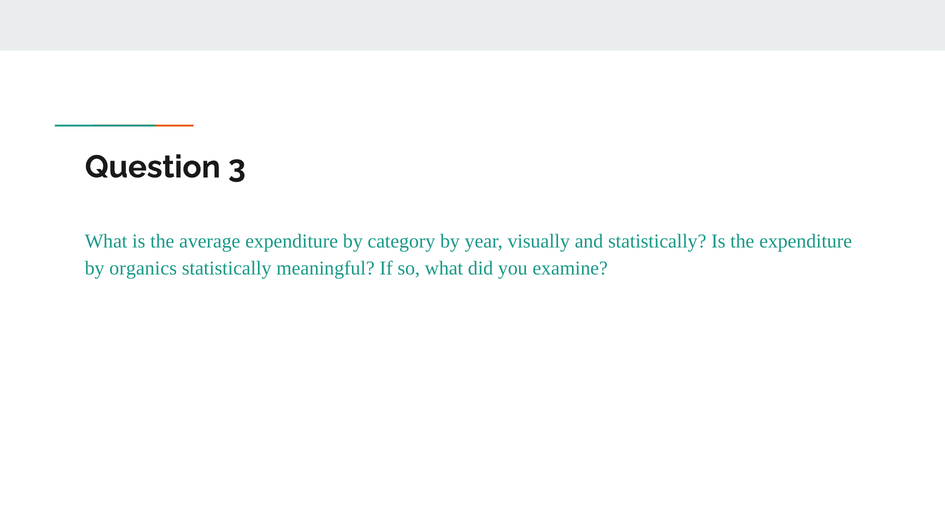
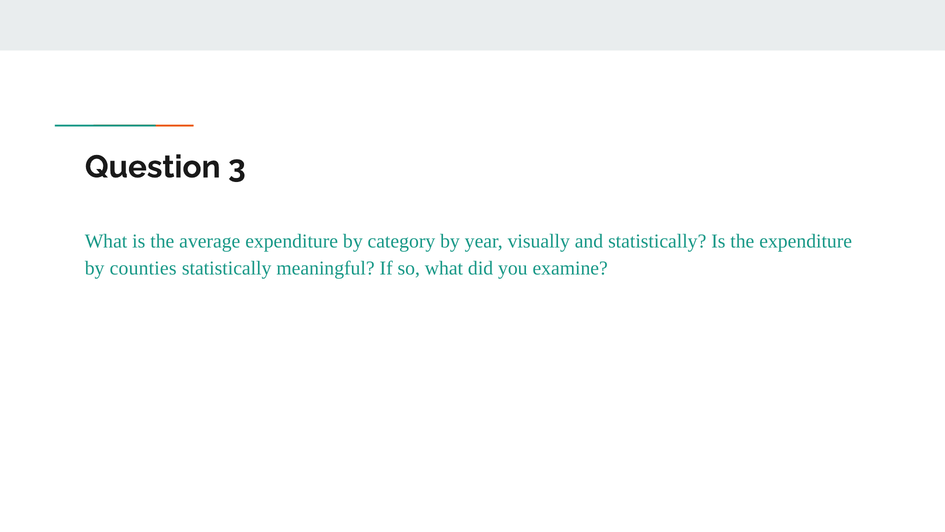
organics: organics -> counties
